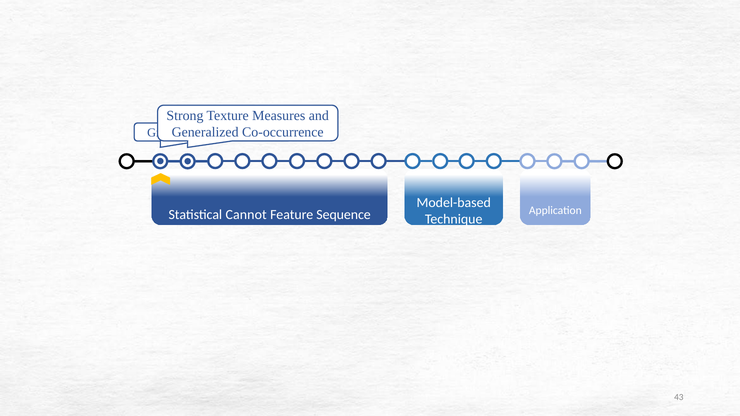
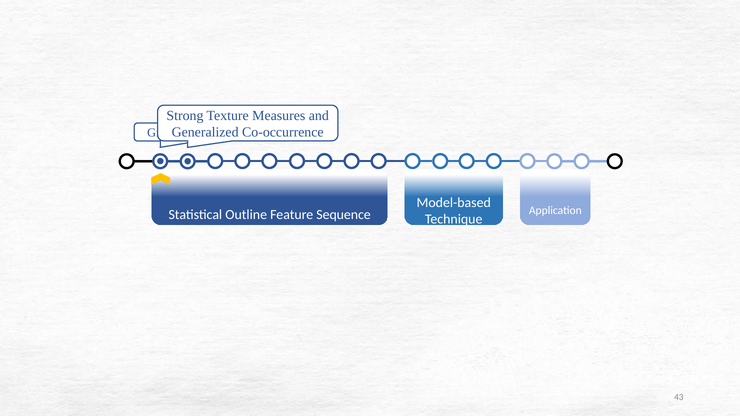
Cannot: Cannot -> Outline
